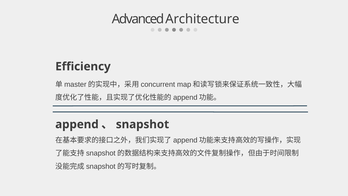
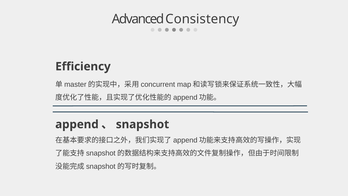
Architecture: Architecture -> Consistency
